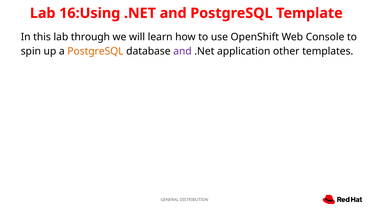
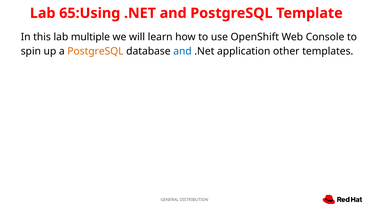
16:Using: 16:Using -> 65:Using
through: through -> multiple
and at (182, 51) colour: purple -> blue
